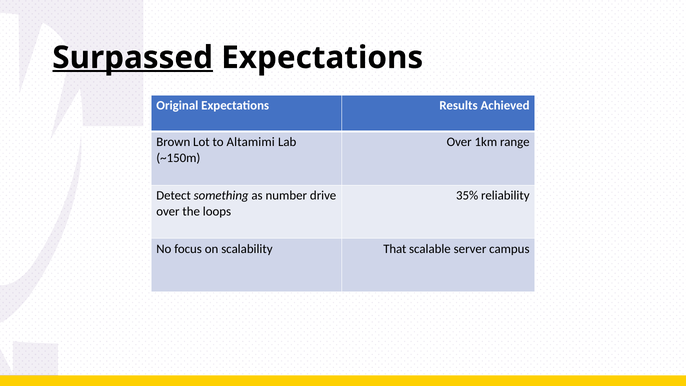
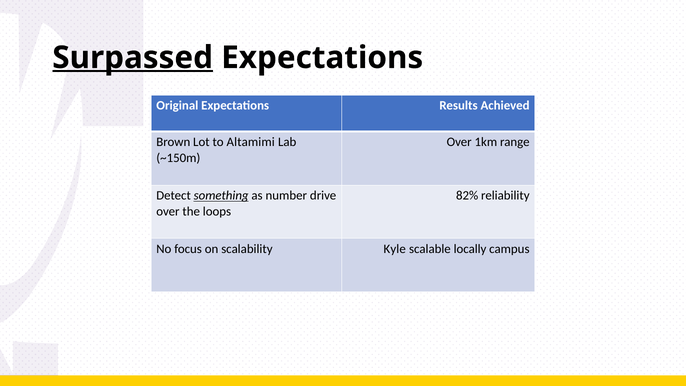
something underline: none -> present
35%: 35% -> 82%
That: That -> Kyle
server: server -> locally
